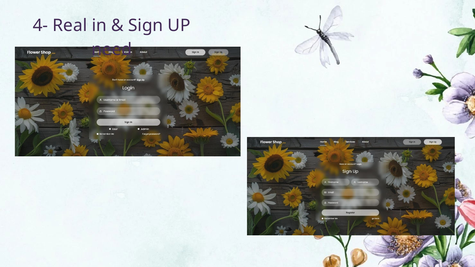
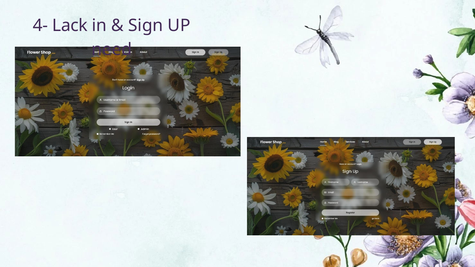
Real: Real -> Lack
